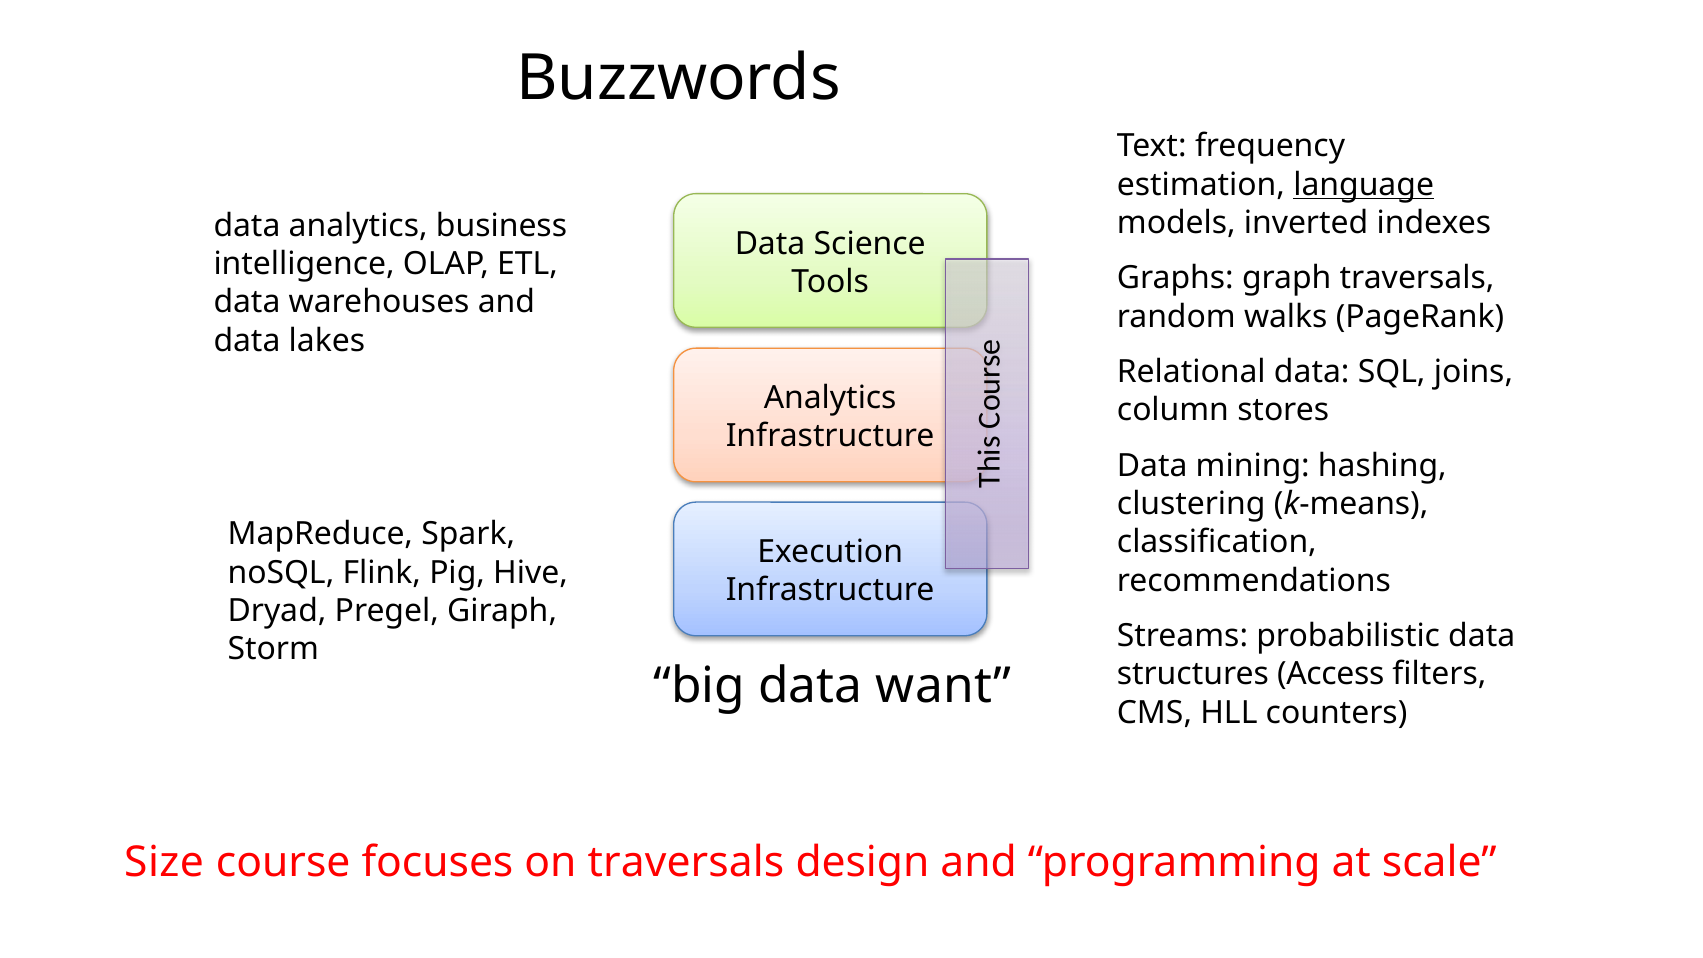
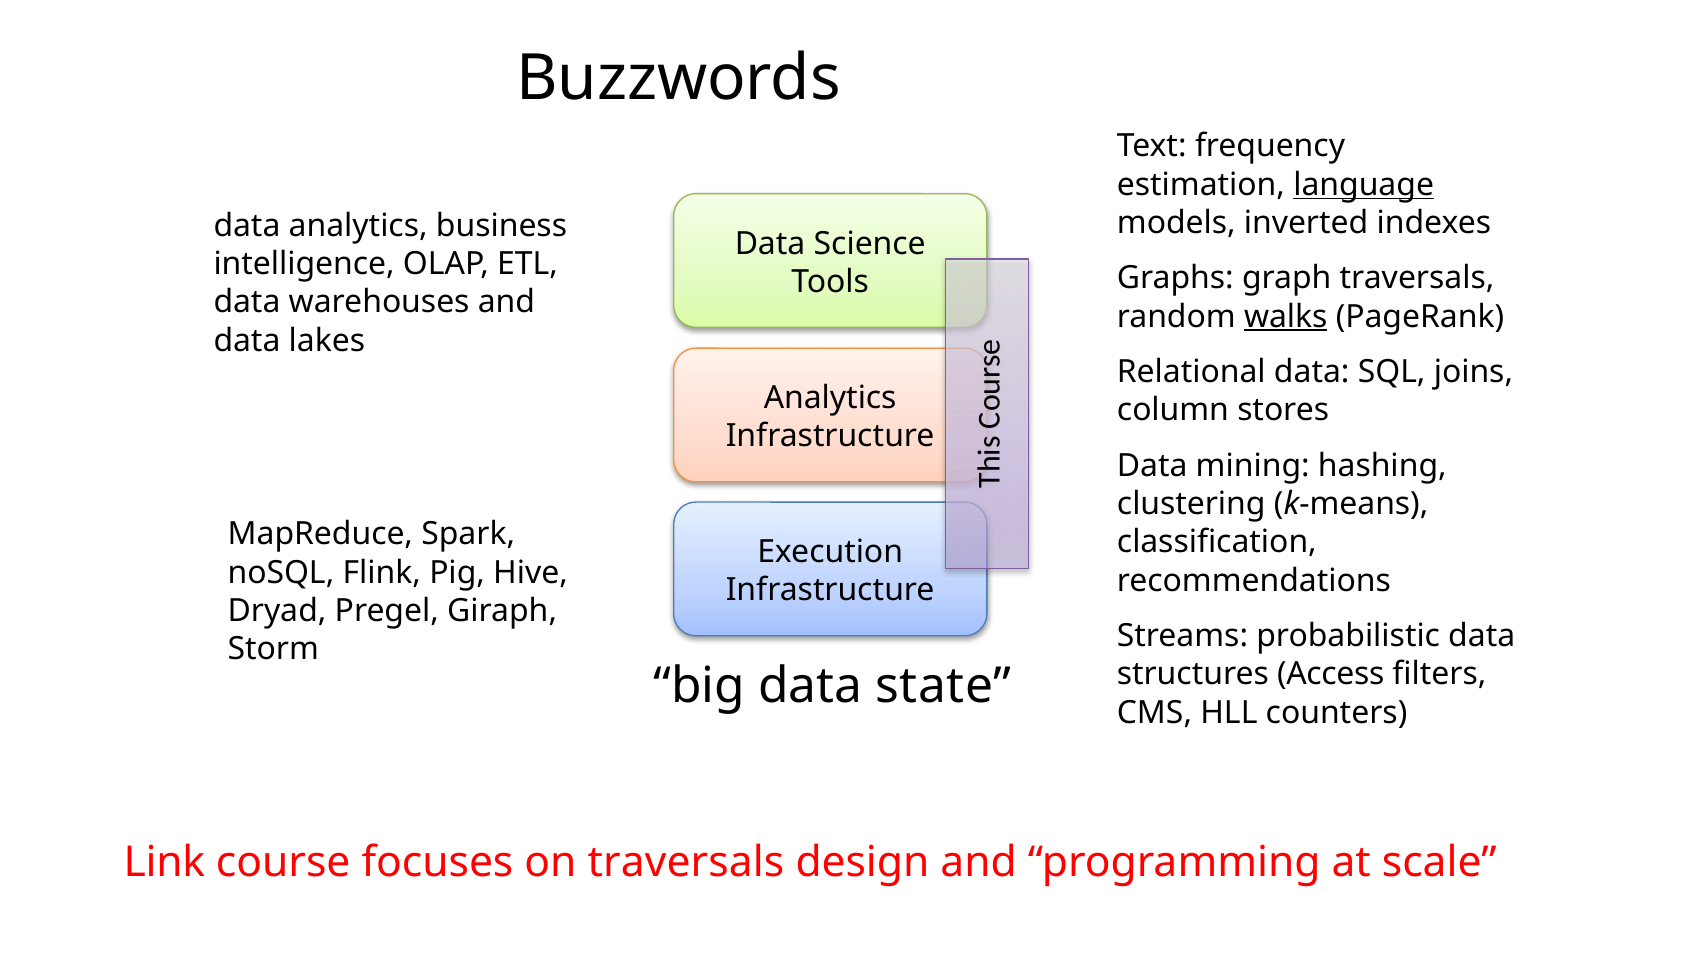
walks underline: none -> present
want: want -> state
Size: Size -> Link
